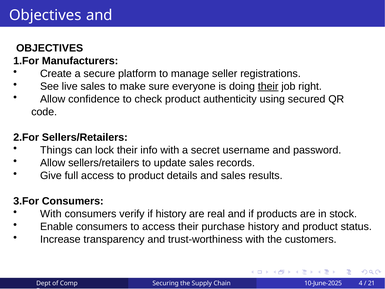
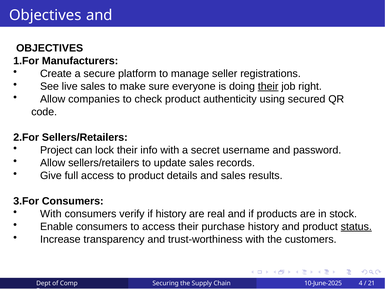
confidence: confidence -> companies
Things: Things -> Project
status underline: none -> present
